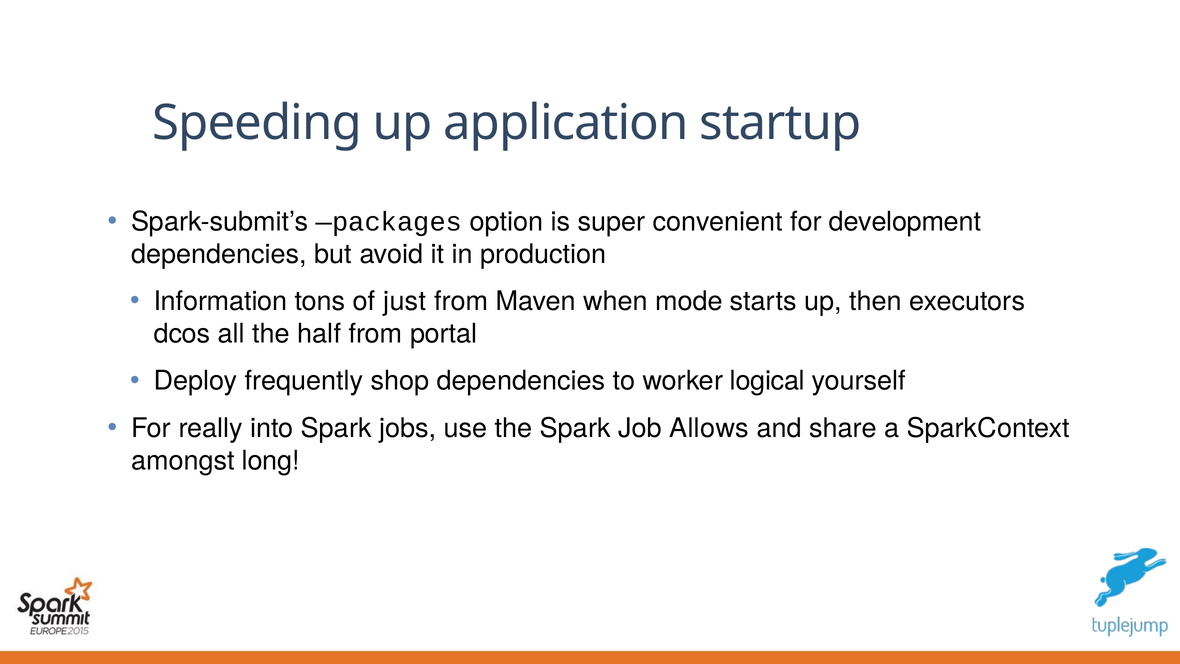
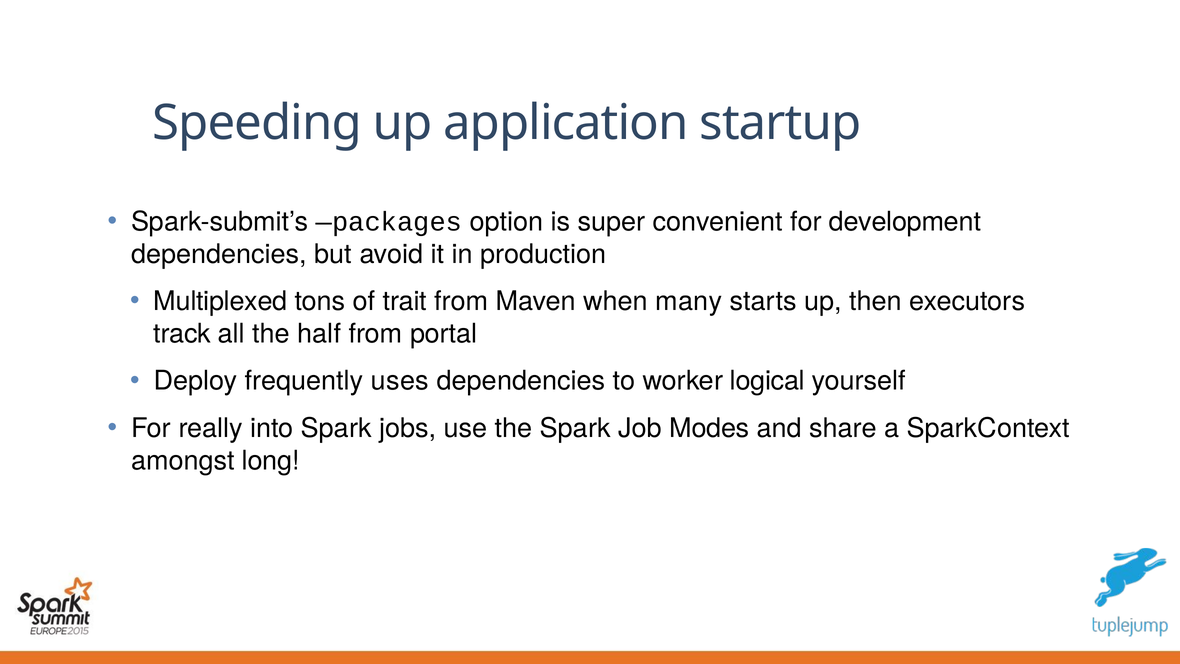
Information: Information -> Multiplexed
just: just -> trait
mode: mode -> many
dcos: dcos -> track
shop: shop -> uses
Allows: Allows -> Modes
